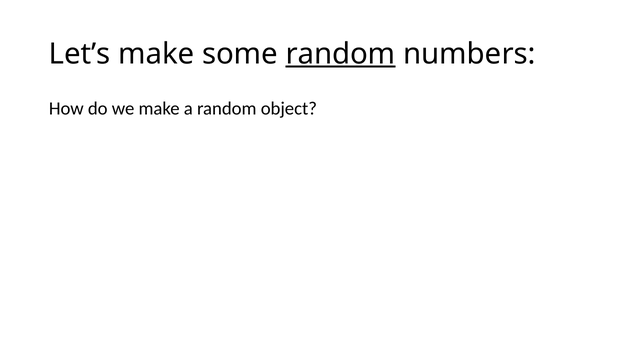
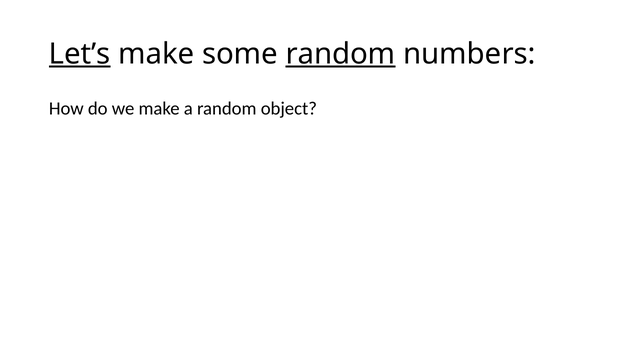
Let’s underline: none -> present
